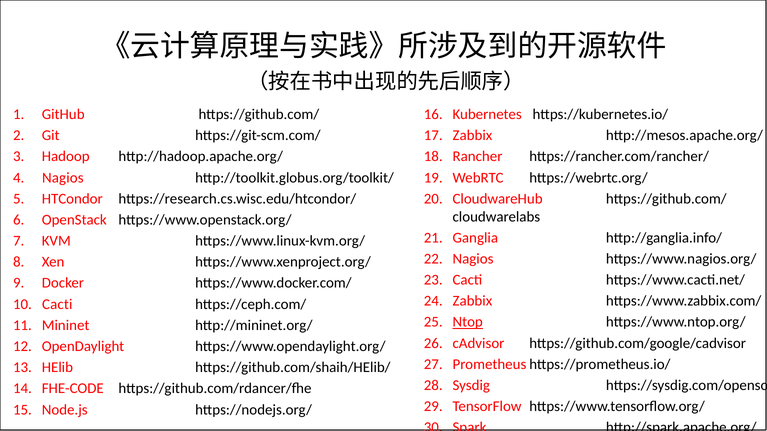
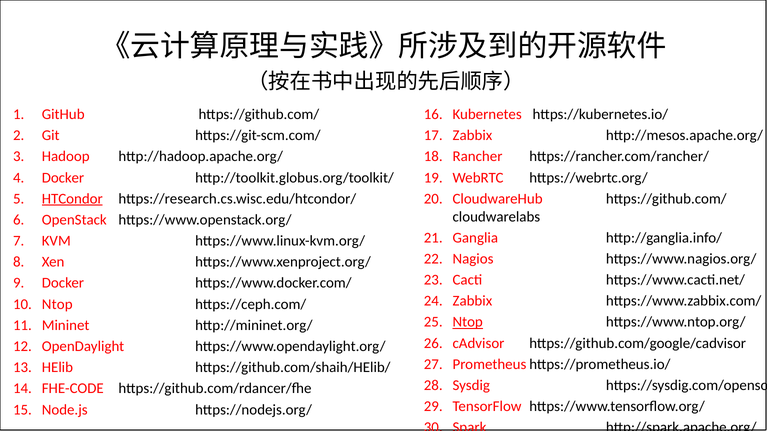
Nagios at (63, 178): Nagios -> Docker
HTCondor underline: none -> present
Cacti at (57, 304): Cacti -> Ntop
